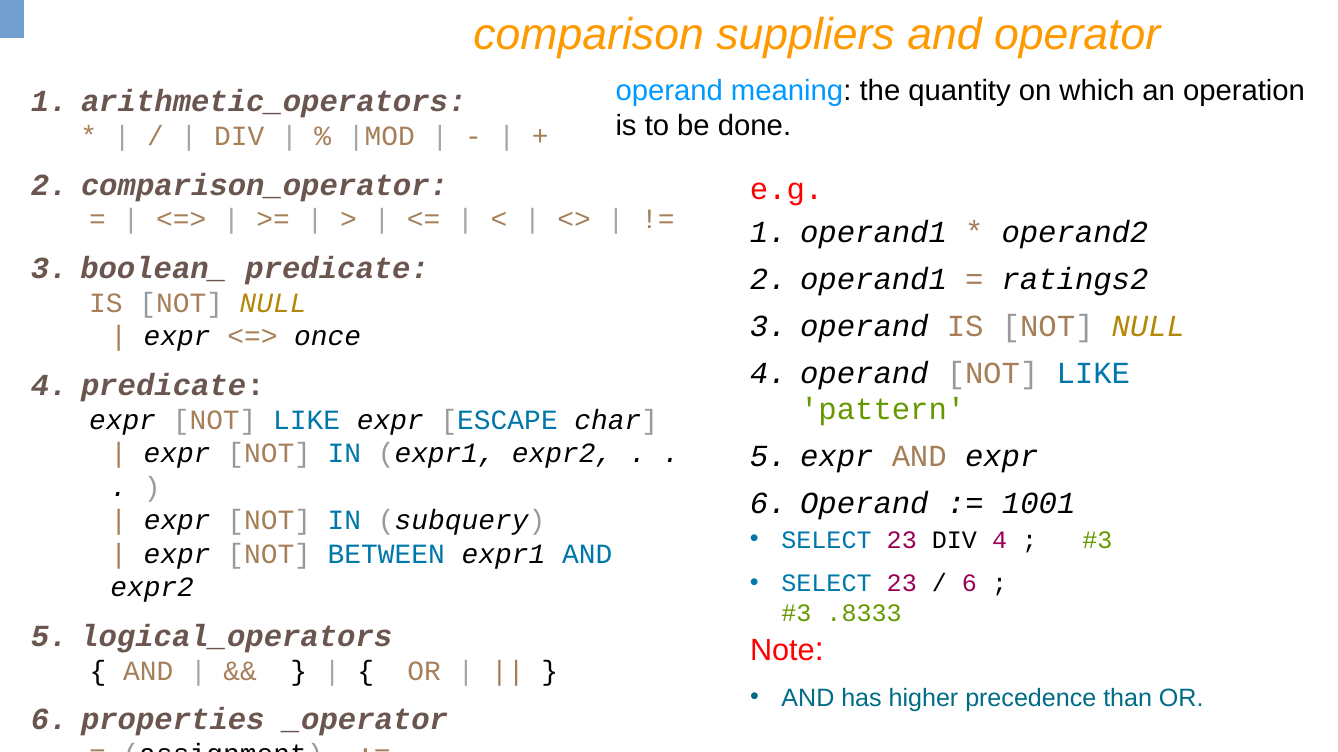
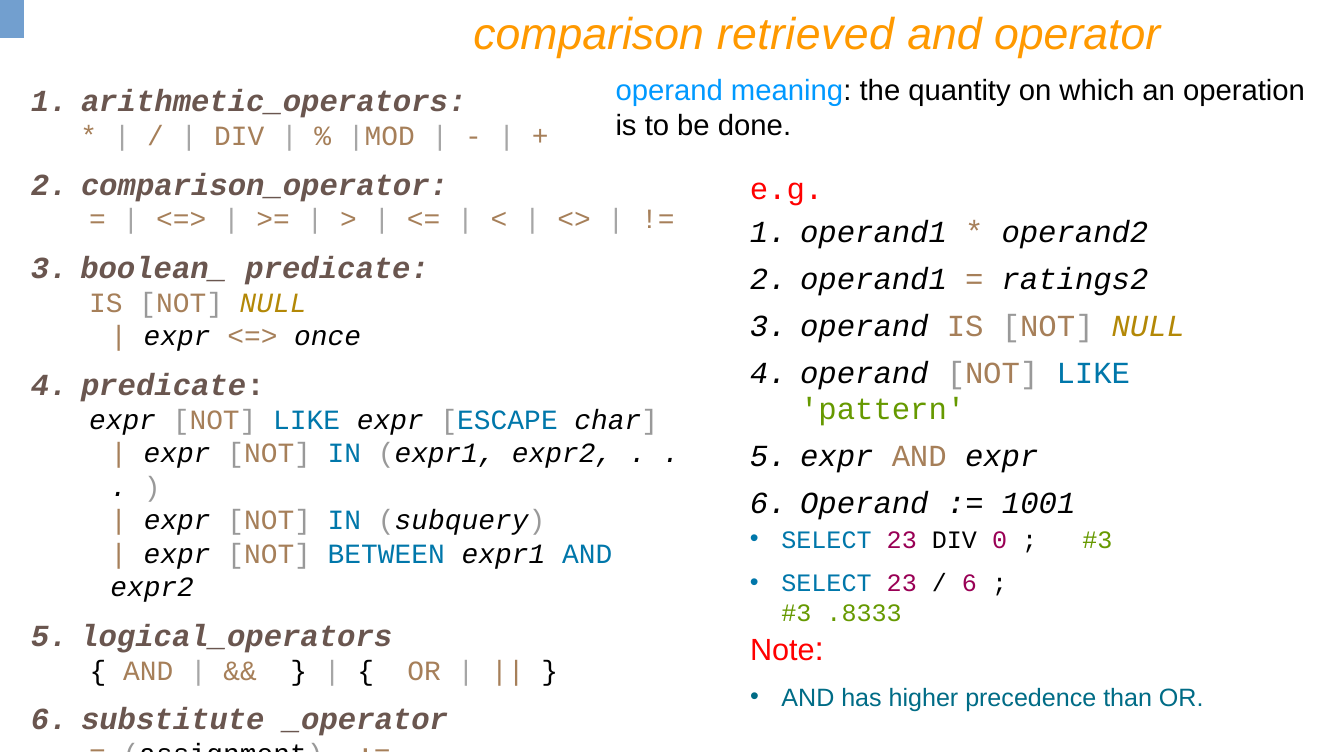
suppliers: suppliers -> retrieved
DIV 4: 4 -> 0
properties: properties -> substitute
